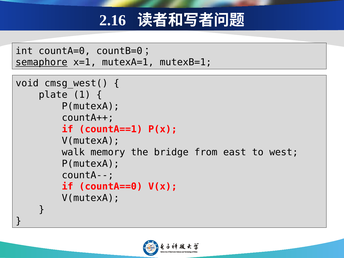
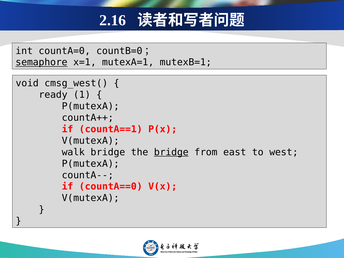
plate: plate -> ready
walk memory: memory -> bridge
bridge at (171, 152) underline: none -> present
